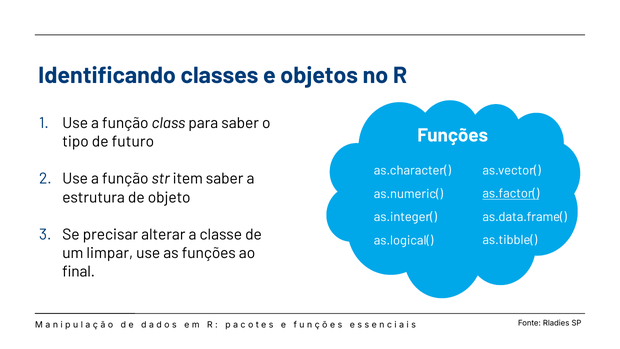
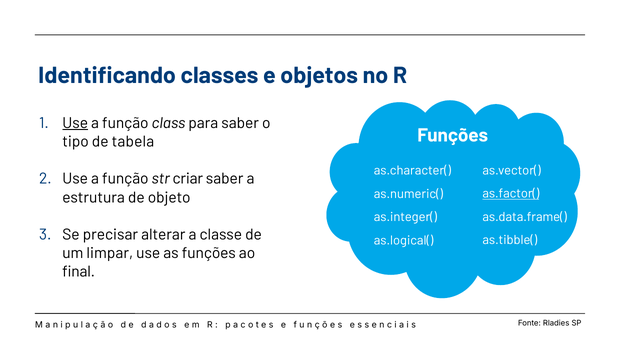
Use at (75, 123) underline: none -> present
futuro: futuro -> tabela
item: item -> criar
